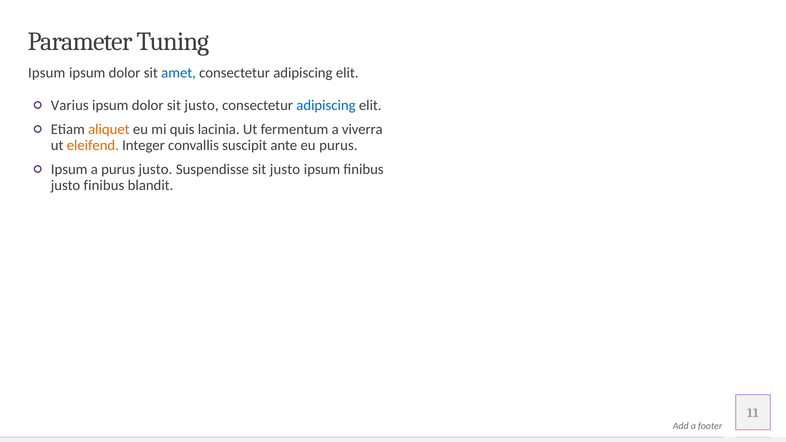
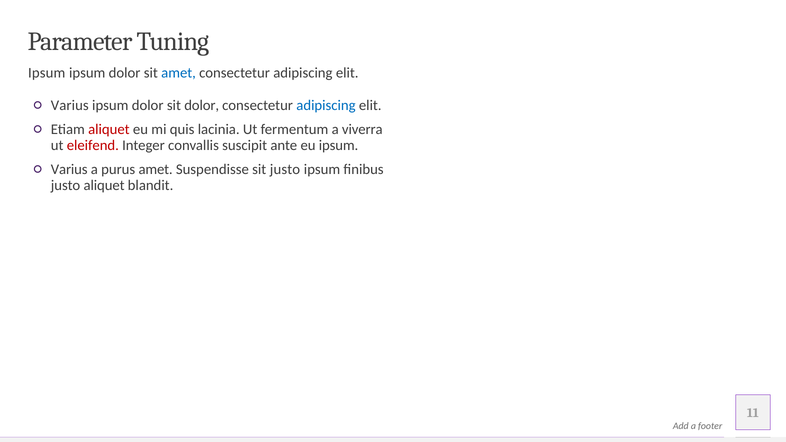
dolor sit justo: justo -> dolor
aliquet at (109, 129) colour: orange -> red
eleifend colour: orange -> red
eu purus: purus -> ipsum
Ipsum at (69, 170): Ipsum -> Varius
purus justo: justo -> amet
justo finibus: finibus -> aliquet
